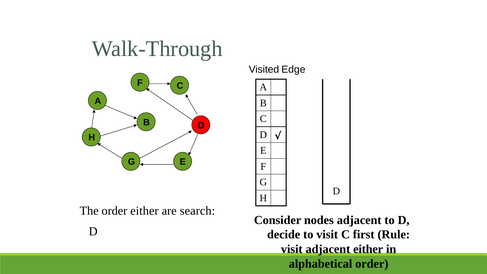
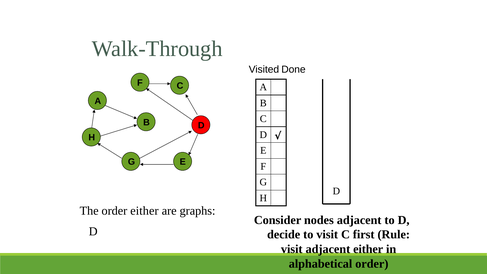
Edge: Edge -> Done
search: search -> graphs
